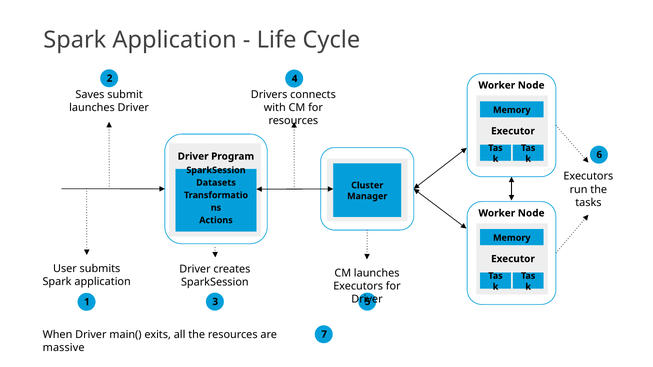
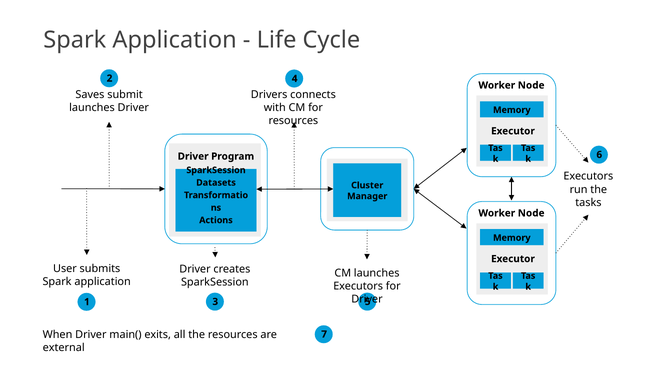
massive: massive -> external
